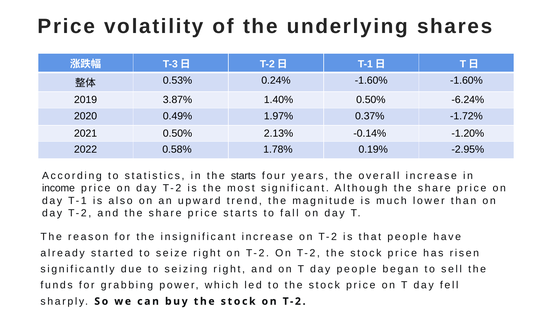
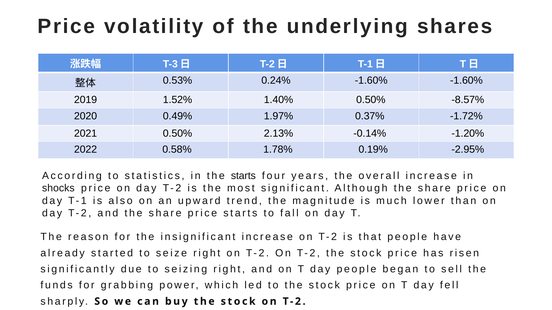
3.87%: 3.87% -> 1.52%
-6.24%: -6.24% -> -8.57%
income: income -> shocks
